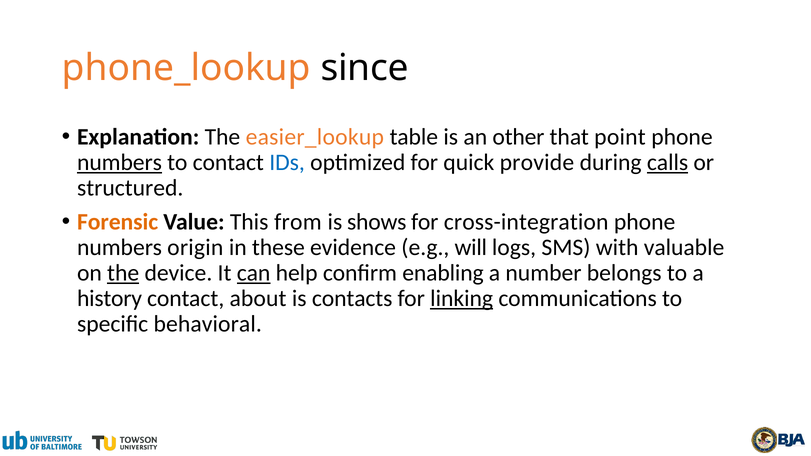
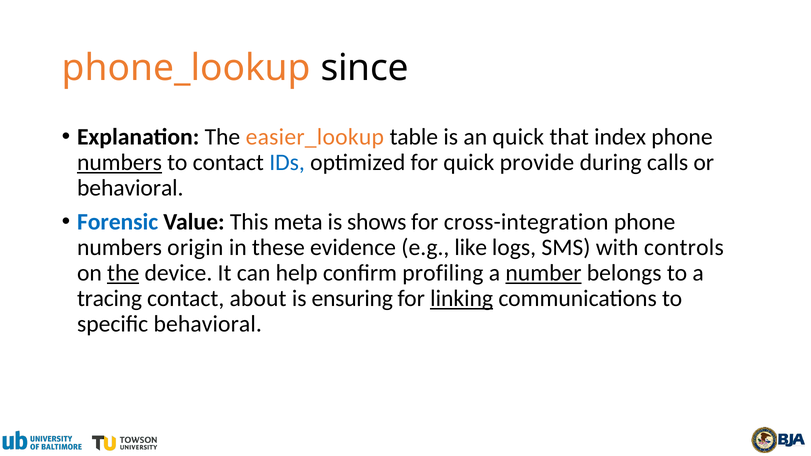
an other: other -> quick
point: point -> index
calls underline: present -> none
structured at (130, 188): structured -> behavioral
Forensic colour: orange -> blue
from: from -> meta
will: will -> like
valuable: valuable -> controls
can underline: present -> none
enabling: enabling -> profiling
number underline: none -> present
history: history -> tracing
contacts: contacts -> ensuring
